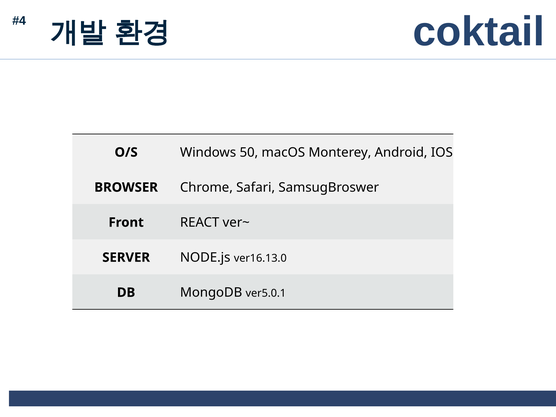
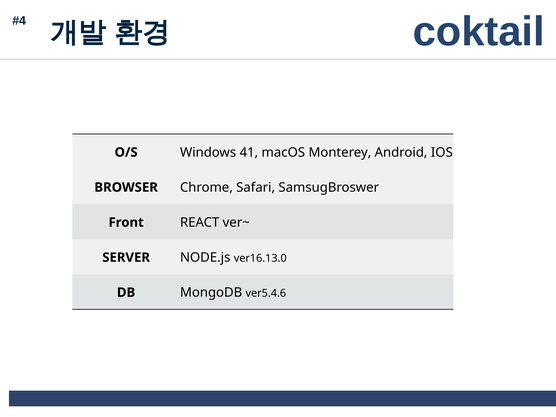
50: 50 -> 41
ver5.0.1: ver5.0.1 -> ver5.4.6
